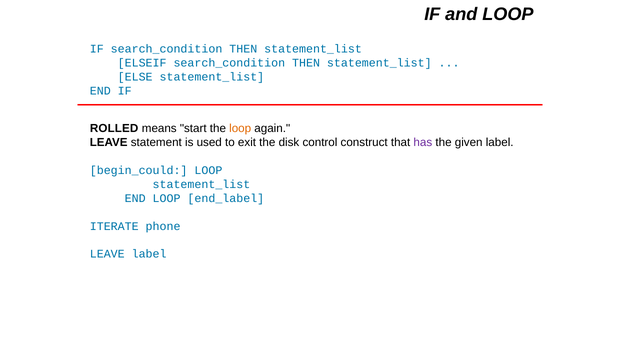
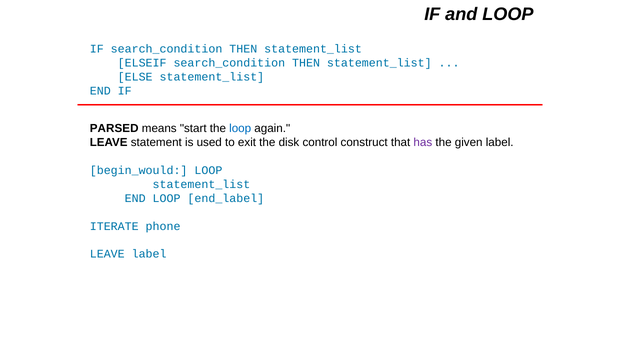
ROLLED: ROLLED -> PARSED
loop at (240, 128) colour: orange -> blue
begin_could: begin_could -> begin_would
